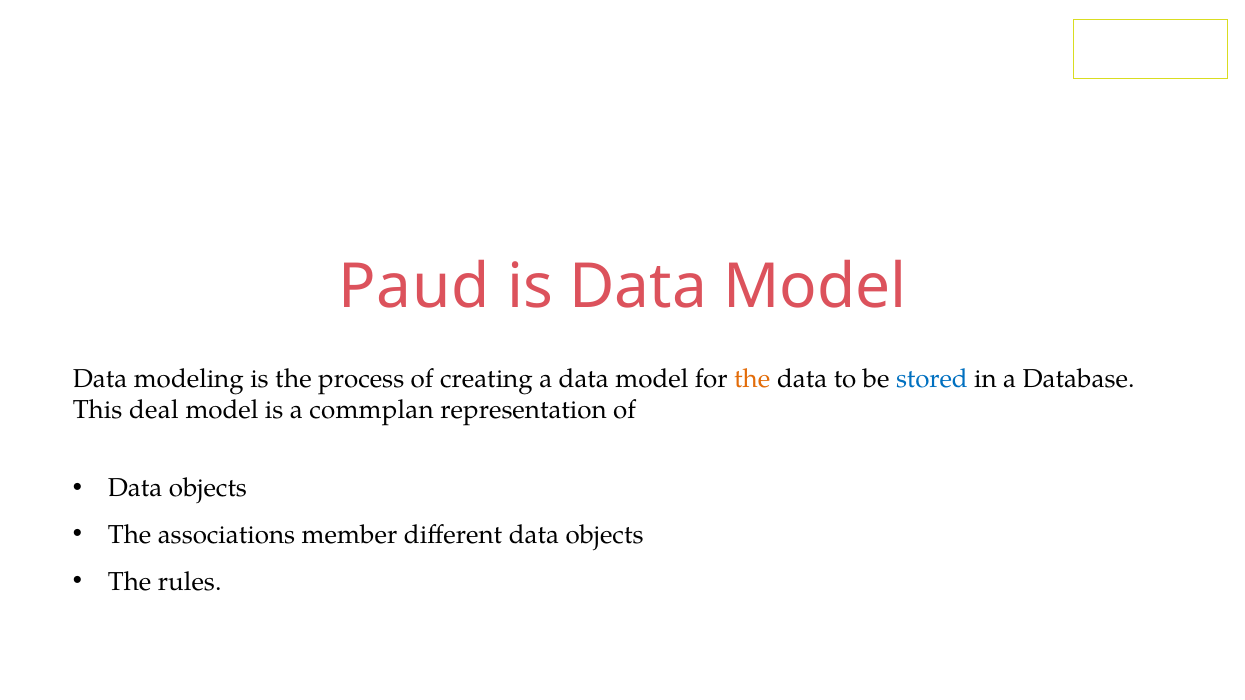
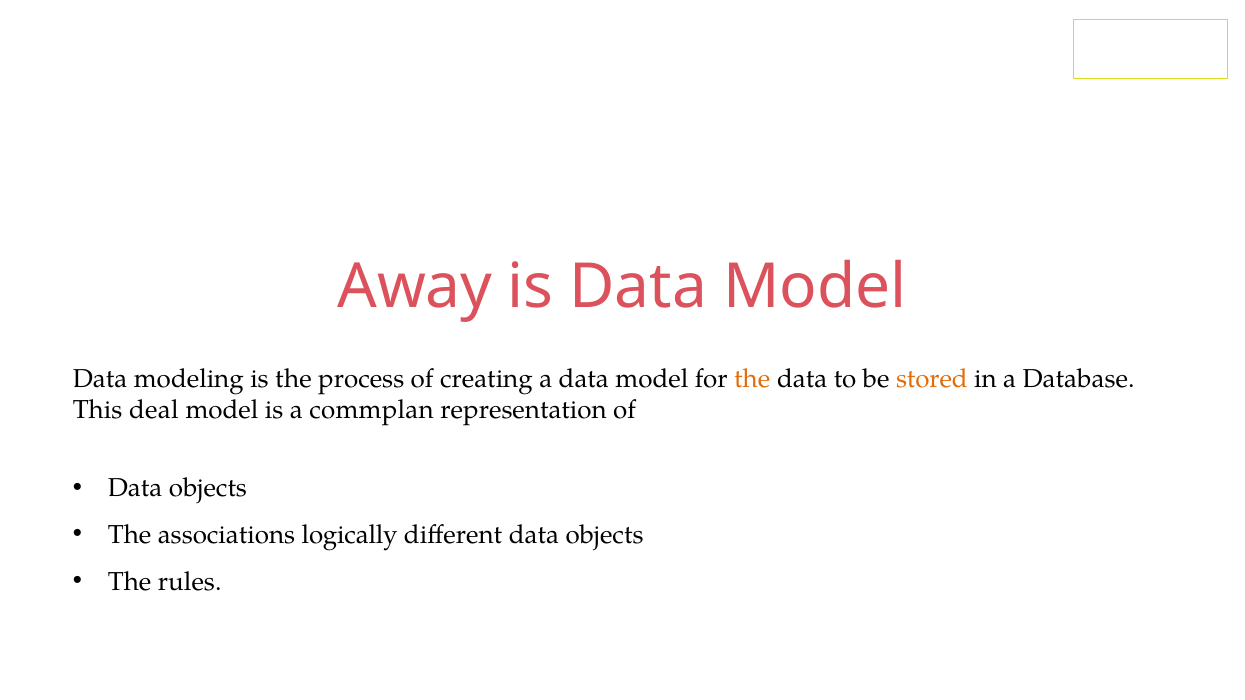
Paud: Paud -> Away
stored colour: blue -> orange
member: member -> logically
